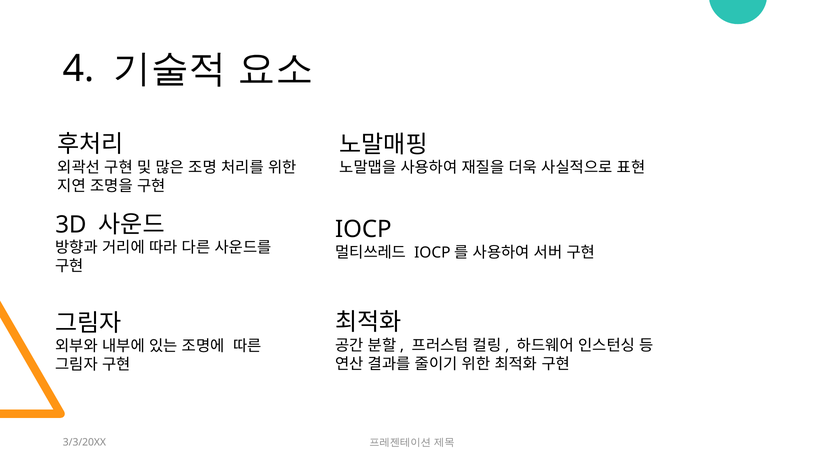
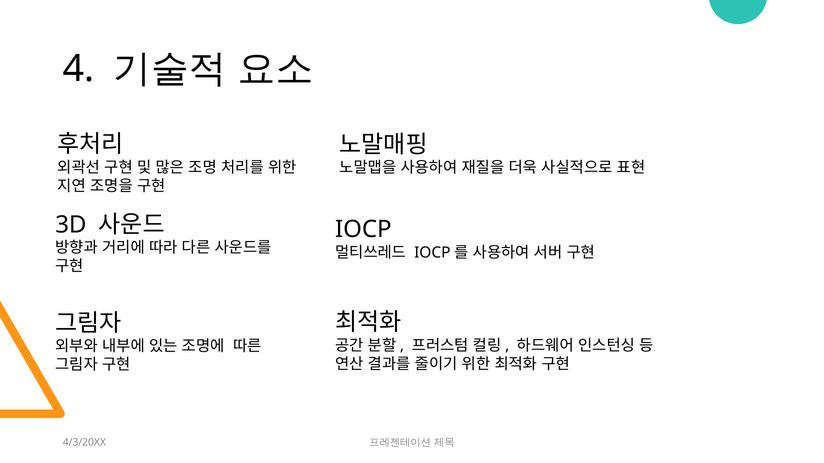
3/3/20XX: 3/3/20XX -> 4/3/20XX
